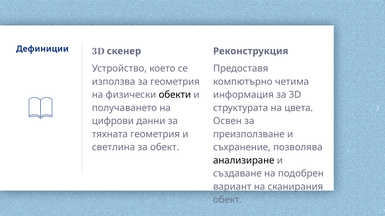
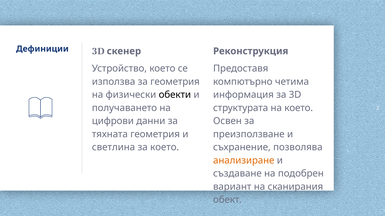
на цвета: цвета -> което
за обект: обект -> което
анализиране colour: black -> orange
